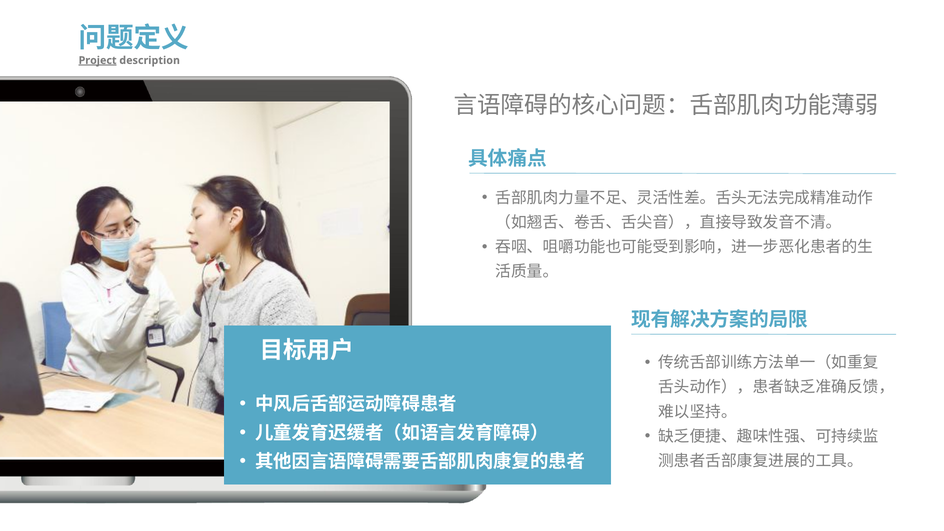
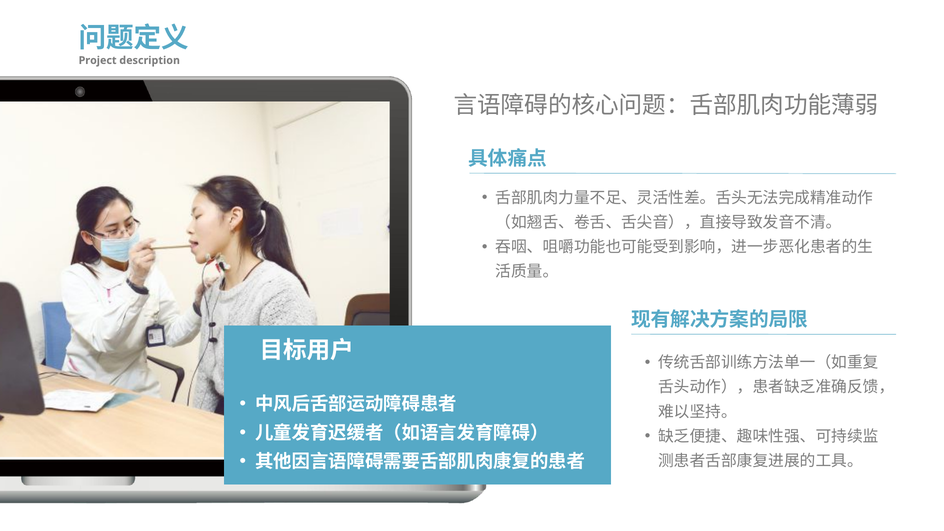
Project underline: present -> none
